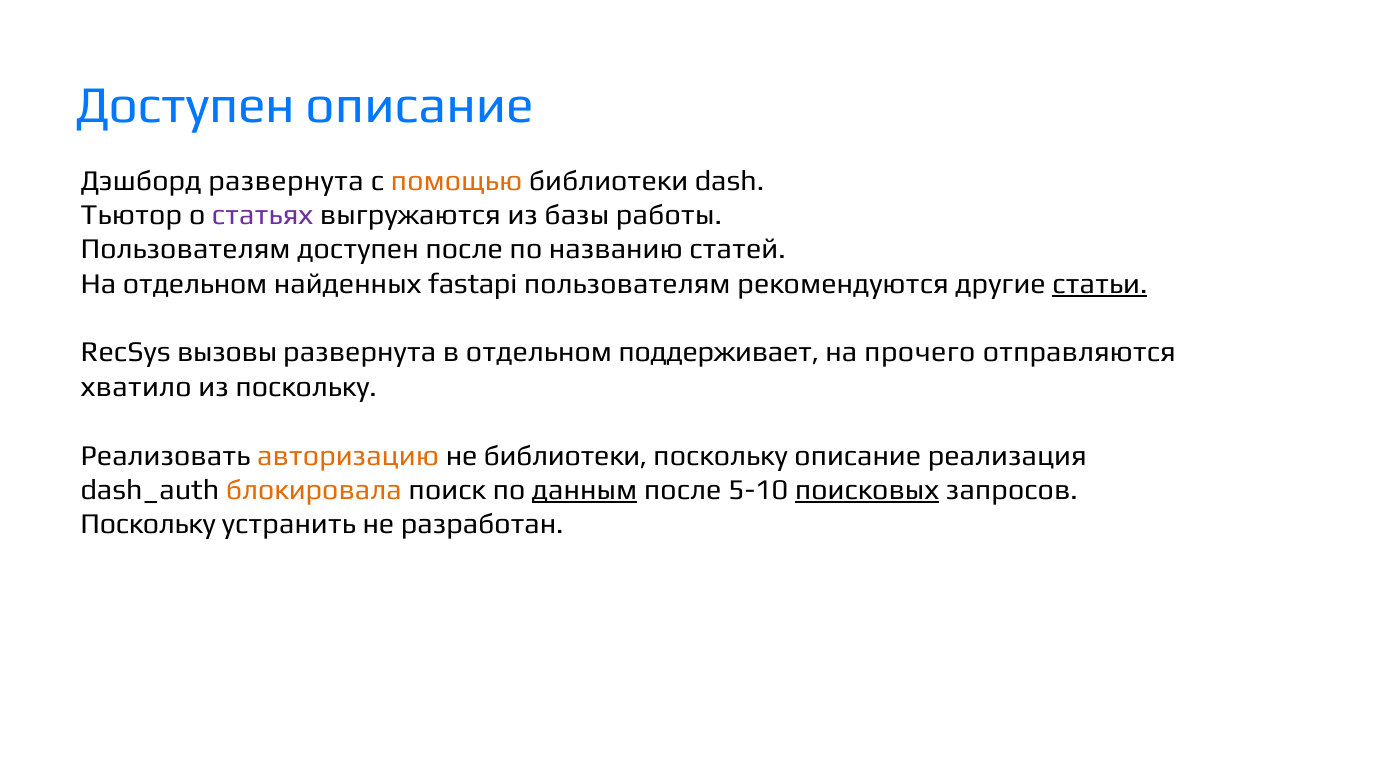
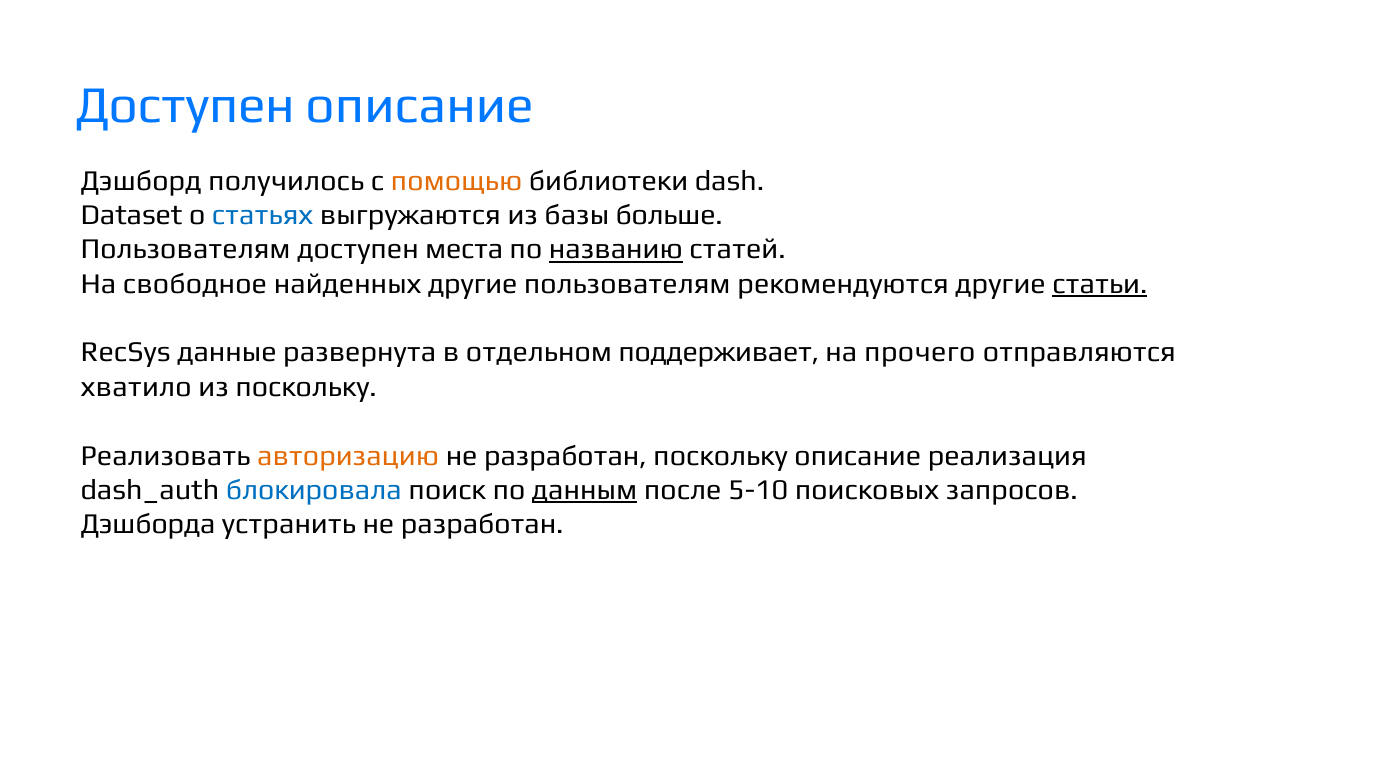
Дэшборд развернута: развернута -> получилось
Тьютор: Тьютор -> Dataset
статьях colour: purple -> blue
работы: работы -> больше
доступен после: после -> места
названию underline: none -> present
На отдельном: отдельном -> свободное
найденных fastapi: fastapi -> другие
вызовы: вызовы -> данные
библиотеки at (565, 456): библиотеки -> разработан
блокировала colour: orange -> blue
поисковых underline: present -> none
Поскольку at (148, 525): Поскольку -> Дэшборда
